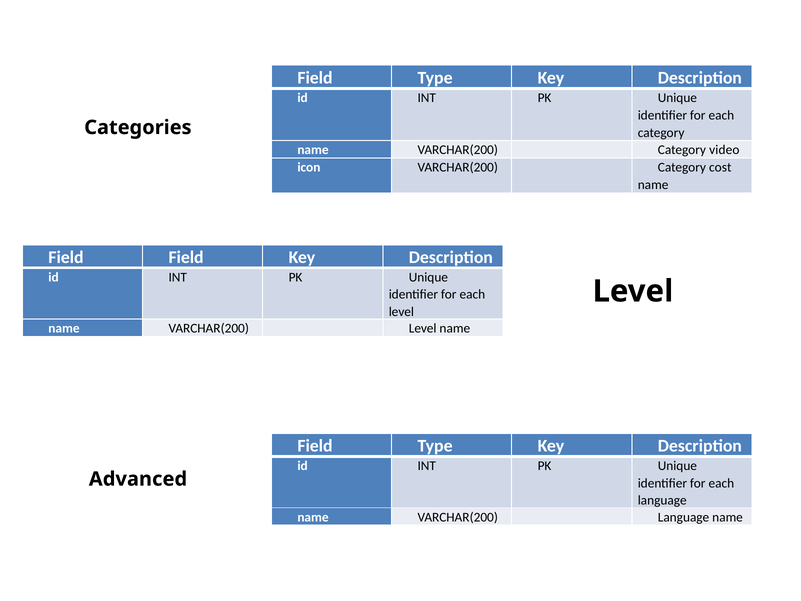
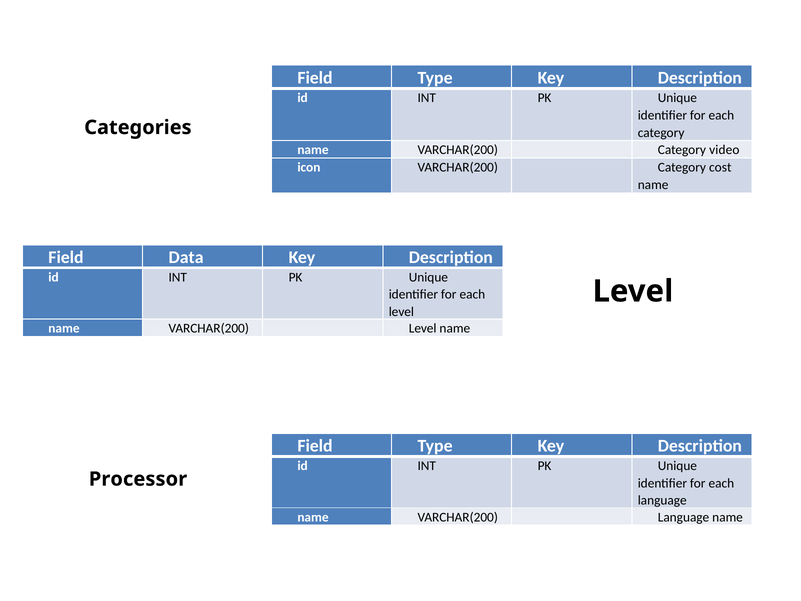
Field Field: Field -> Data
Advanced: Advanced -> Processor
